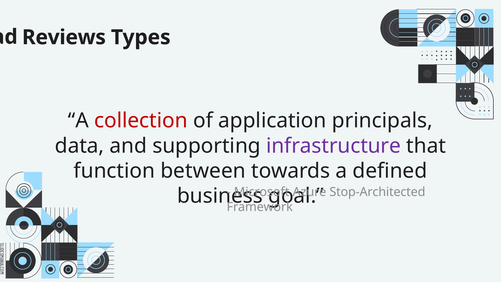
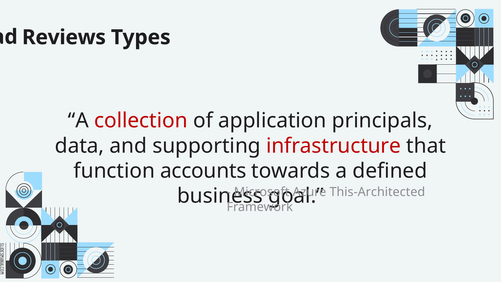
infrastructure colour: purple -> red
between: between -> accounts
Stop-Architected: Stop-Architected -> This-Architected
